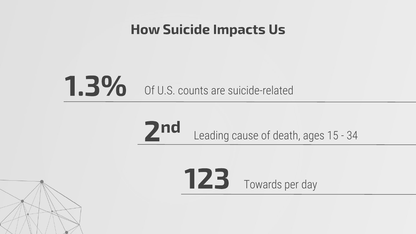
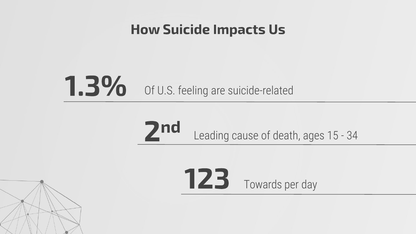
counts: counts -> feeling
